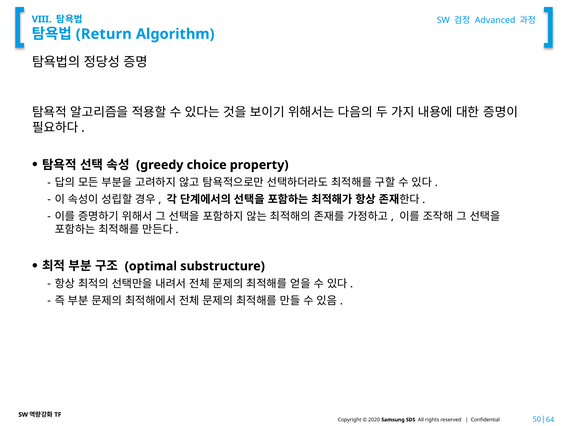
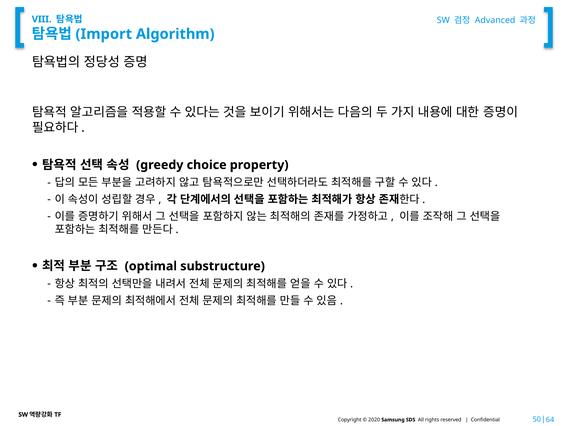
Return: Return -> Import
